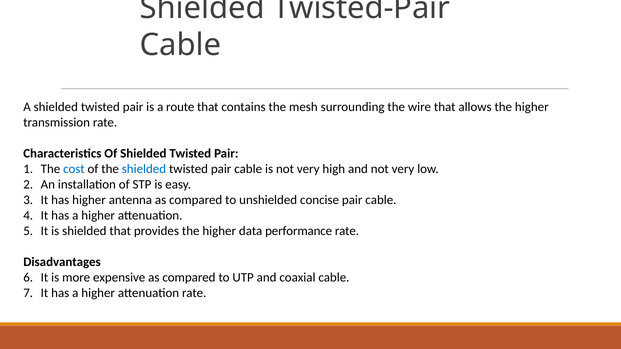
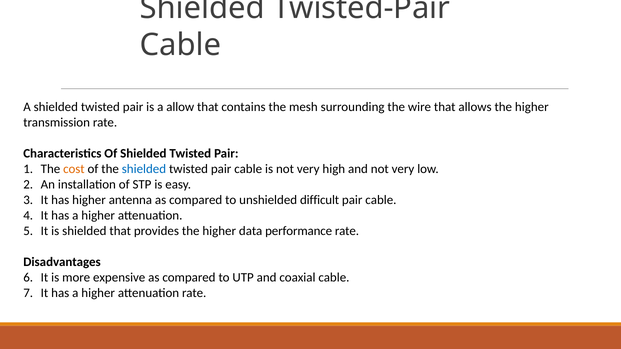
route: route -> allow
cost colour: blue -> orange
concise: concise -> difficult
